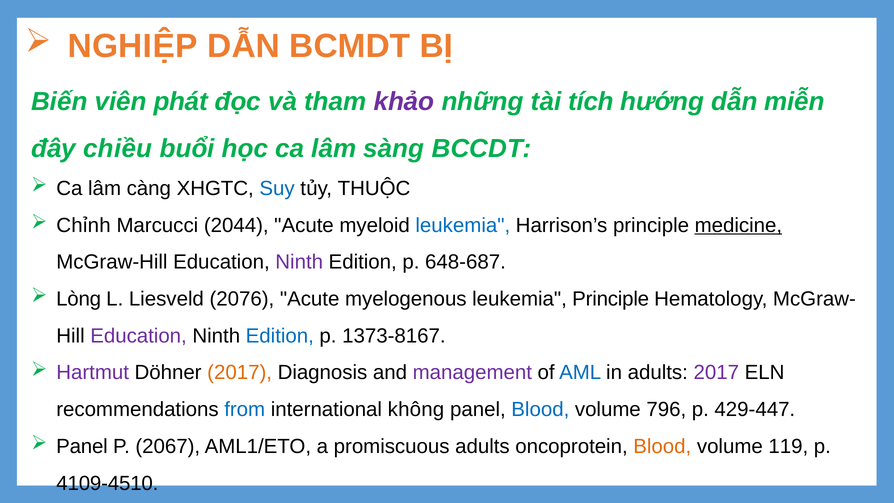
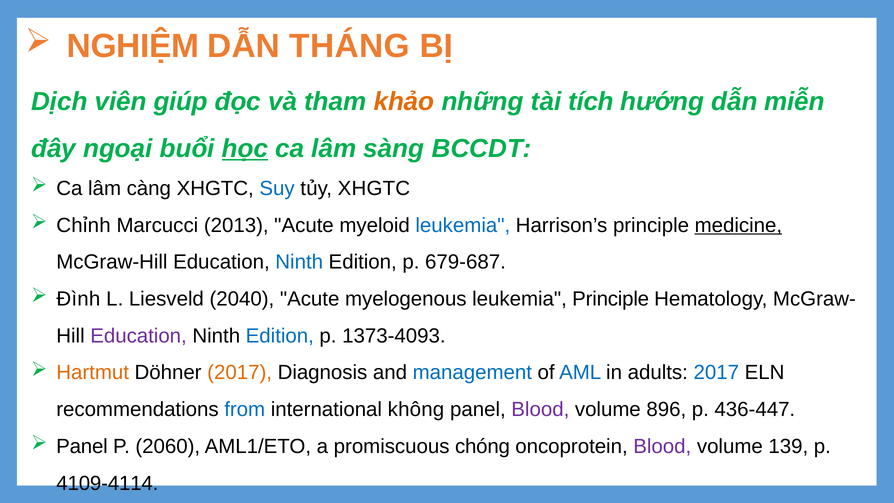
NGHIỆP: NGHIỆP -> NGHIỆM
BCMDT: BCMDT -> THÁNG
Biến: Biến -> Dịch
phát: phát -> giúp
khảo colour: purple -> orange
chiều: chiều -> ngoại
học underline: none -> present
tủy THUỘC: THUỘC -> XHGTC
2044: 2044 -> 2013
Ninth at (299, 262) colour: purple -> blue
648-687: 648-687 -> 679-687
Lòng: Lòng -> Đình
2076: 2076 -> 2040
1373-8167: 1373-8167 -> 1373-4093
Hartmut colour: purple -> orange
management colour: purple -> blue
2017 at (716, 373) colour: purple -> blue
Blood at (540, 409) colour: blue -> purple
796: 796 -> 896
429-447: 429-447 -> 436-447
2067: 2067 -> 2060
promiscuous adults: adults -> chóng
Blood at (662, 446) colour: orange -> purple
119: 119 -> 139
4109-4510: 4109-4510 -> 4109-4114
